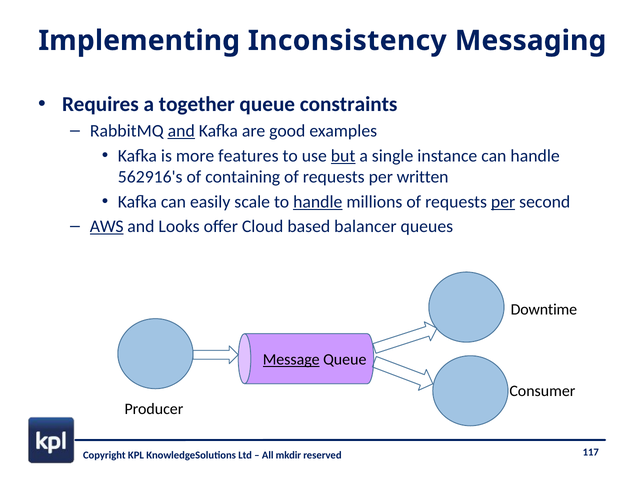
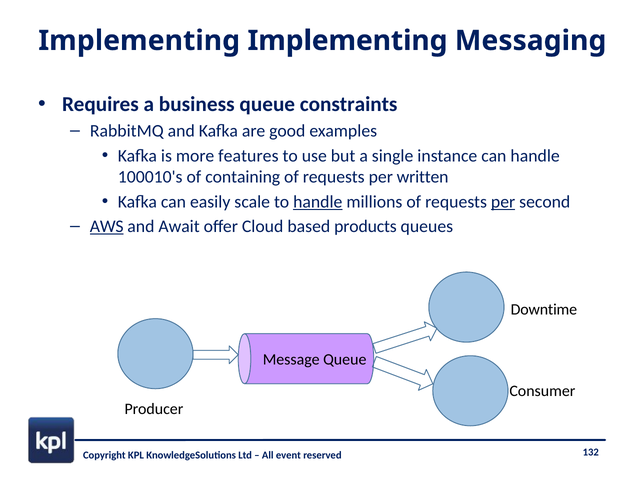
Implementing Inconsistency: Inconsistency -> Implementing
together: together -> business
and at (181, 131) underline: present -> none
but underline: present -> none
562916's: 562916's -> 100010's
Looks: Looks -> Await
balancer: balancer -> products
Message underline: present -> none
mkdir: mkdir -> event
117: 117 -> 132
